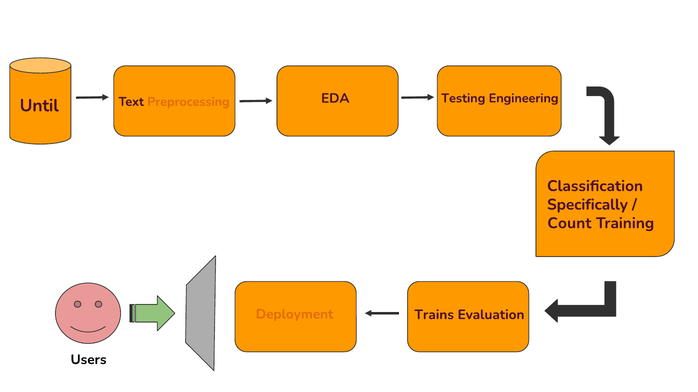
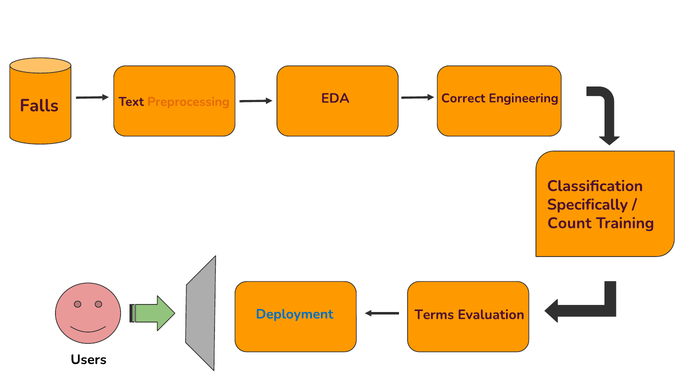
Testing: Testing -> Correct
Until: Until -> Falls
Deployment colour: orange -> blue
Trains: Trains -> Terms
